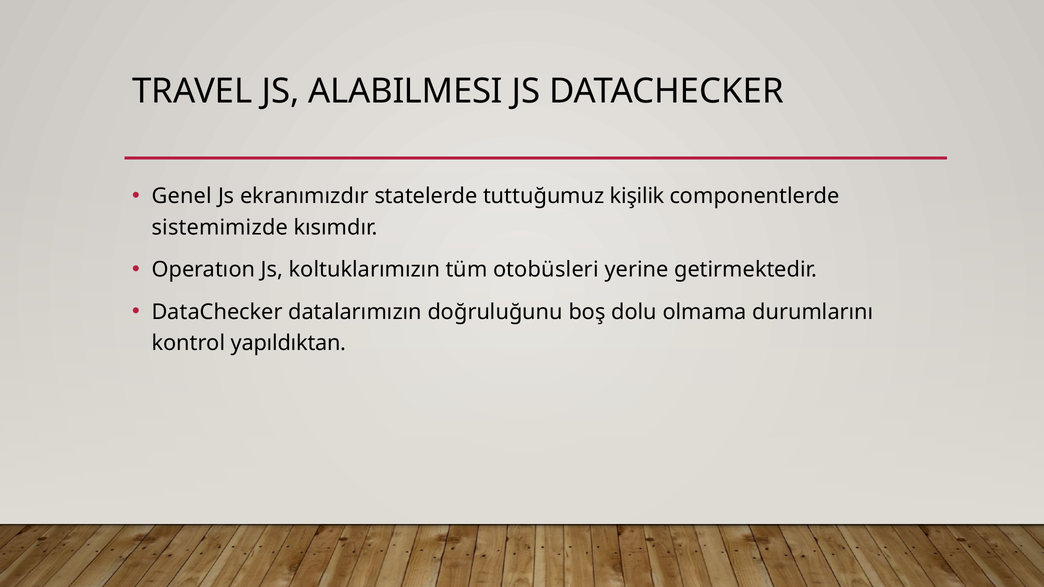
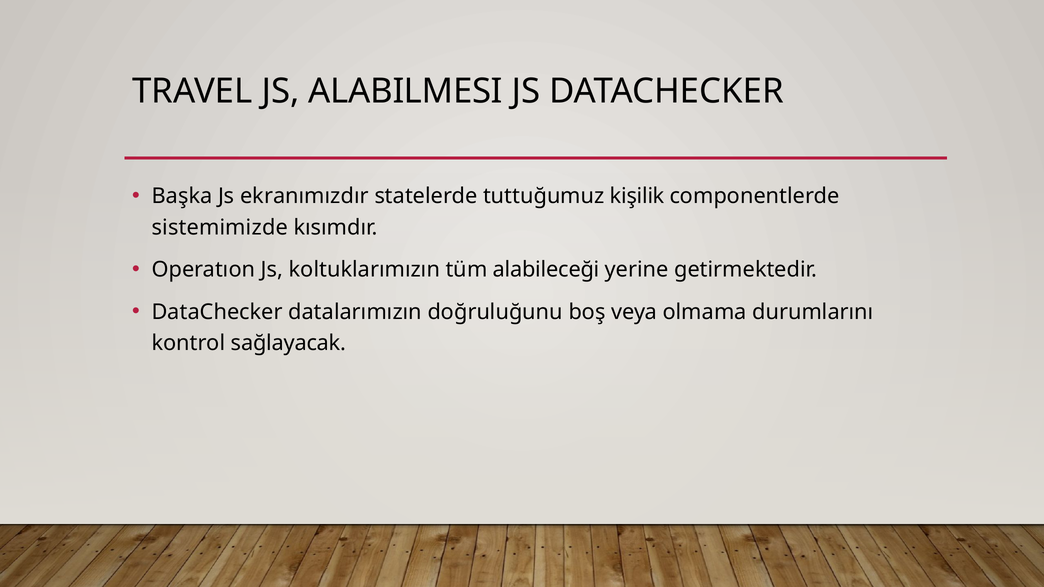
Genel: Genel -> Başka
otobüsleri: otobüsleri -> alabileceği
dolu: dolu -> veya
yapıldıktan: yapıldıktan -> sağlayacak
